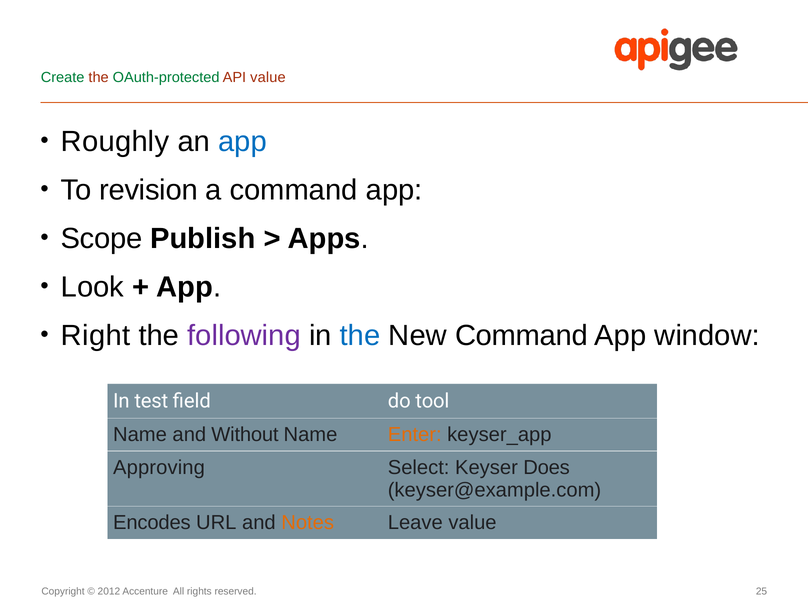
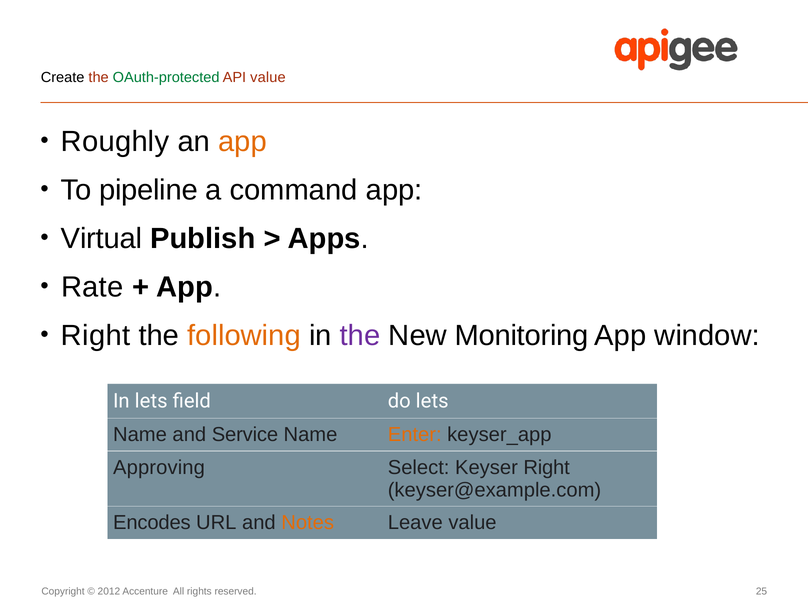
Create colour: green -> black
app at (242, 142) colour: blue -> orange
revision: revision -> pipeline
Scope: Scope -> Virtual
Look: Look -> Rate
following colour: purple -> orange
the at (360, 336) colour: blue -> purple
New Command: Command -> Monitoring
In test: test -> lets
do tool: tool -> lets
Without: Without -> Service
Keyser Does: Does -> Right
